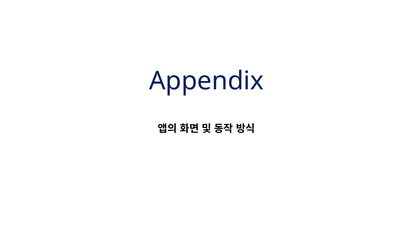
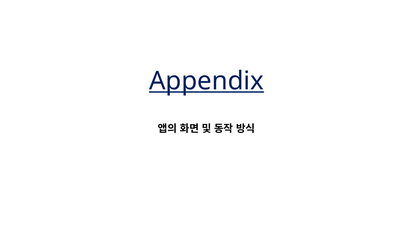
Appendix underline: none -> present
